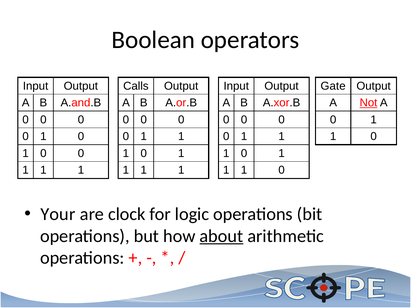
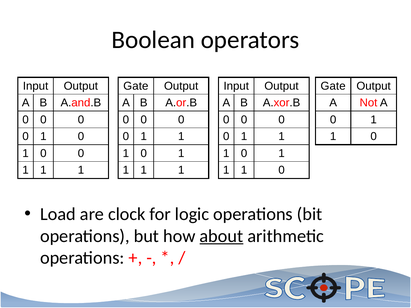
Calls at (136, 86): Calls -> Gate
Not underline: present -> none
Your: Your -> Load
